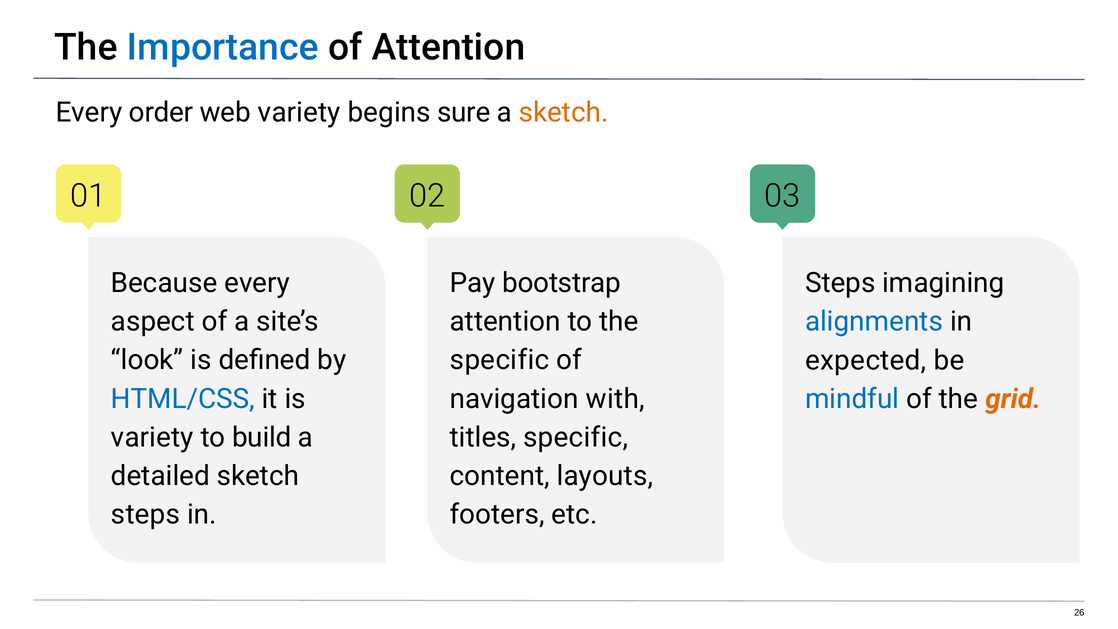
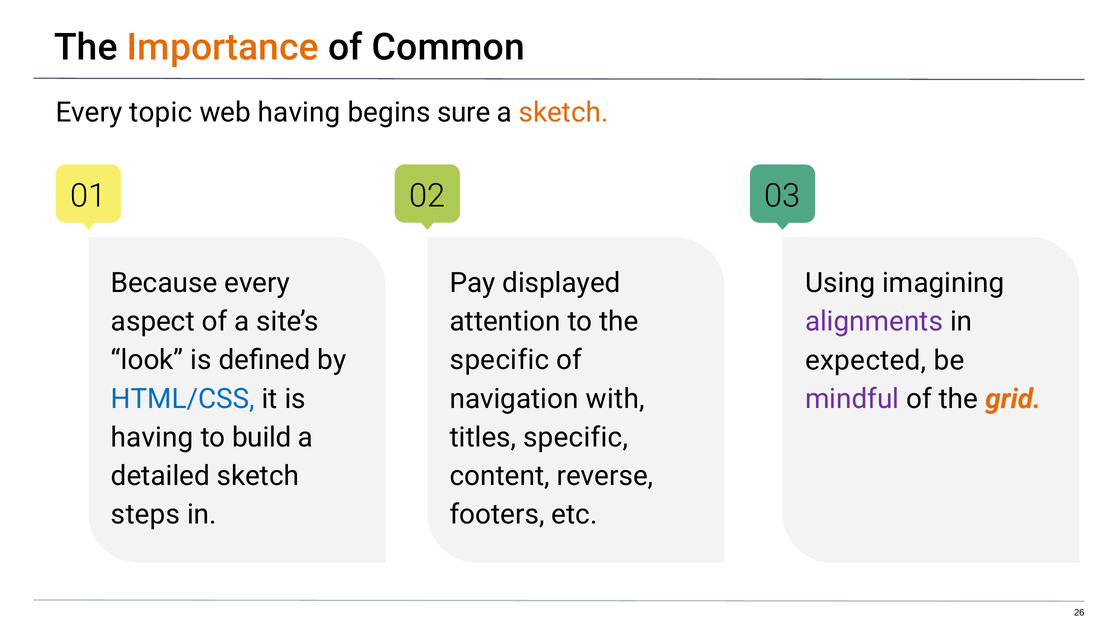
Importance colour: blue -> orange
of Attention: Attention -> Common
order: order -> topic
web variety: variety -> having
bootstrap: bootstrap -> displayed
Steps at (840, 283): Steps -> Using
alignments colour: blue -> purple
mindful colour: blue -> purple
variety at (152, 437): variety -> having
layouts: layouts -> reverse
